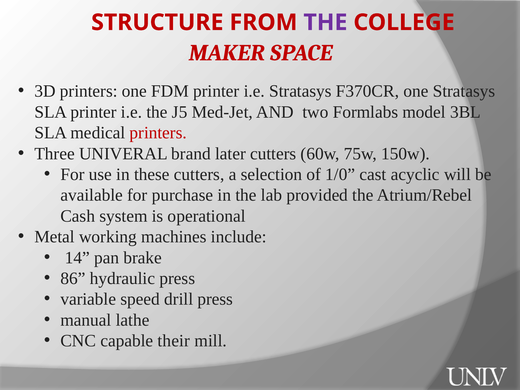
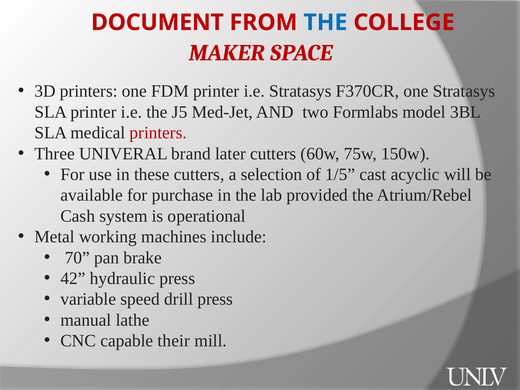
STRUCTURE: STRUCTURE -> DOCUMENT
THE at (325, 22) colour: purple -> blue
1/0: 1/0 -> 1/5
14: 14 -> 70
86: 86 -> 42
